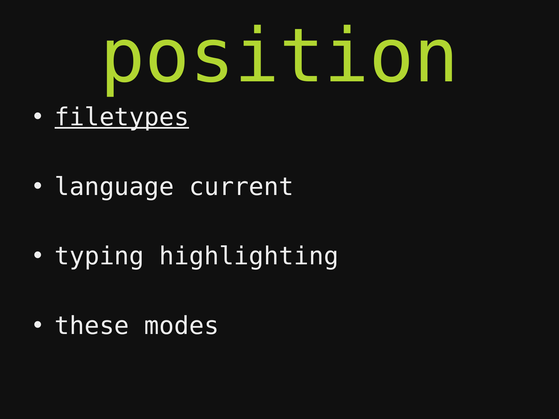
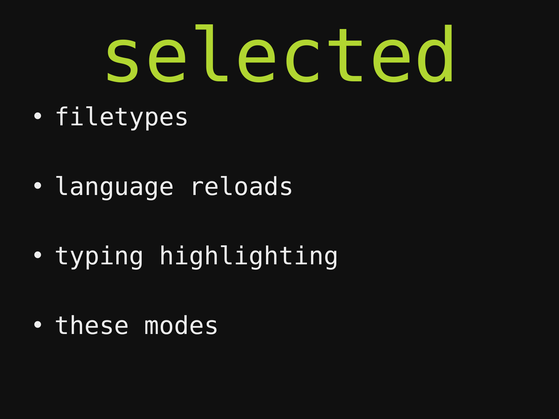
position: position -> selected
filetypes underline: present -> none
current: current -> reloads
